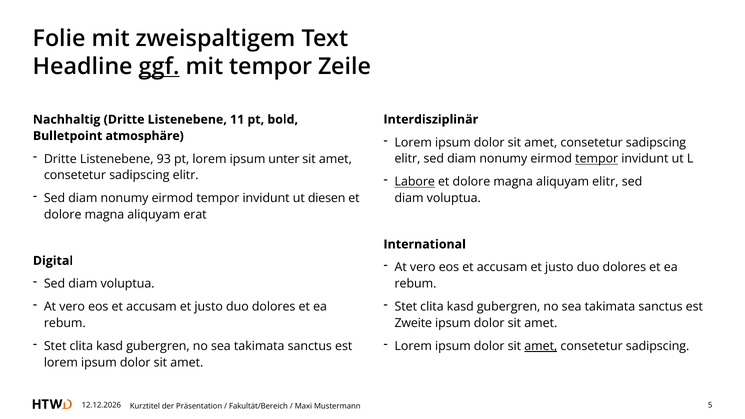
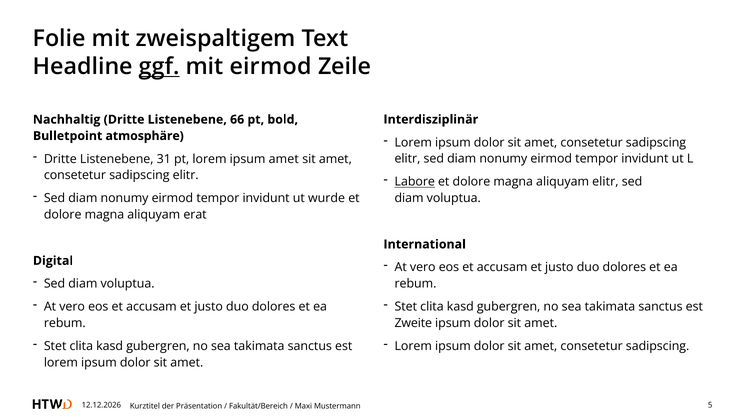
mit tempor: tempor -> eirmod
11: 11 -> 66
93: 93 -> 31
ipsum unter: unter -> amet
tempor at (597, 159) underline: present -> none
diesen: diesen -> wurde
amet at (541, 346) underline: present -> none
